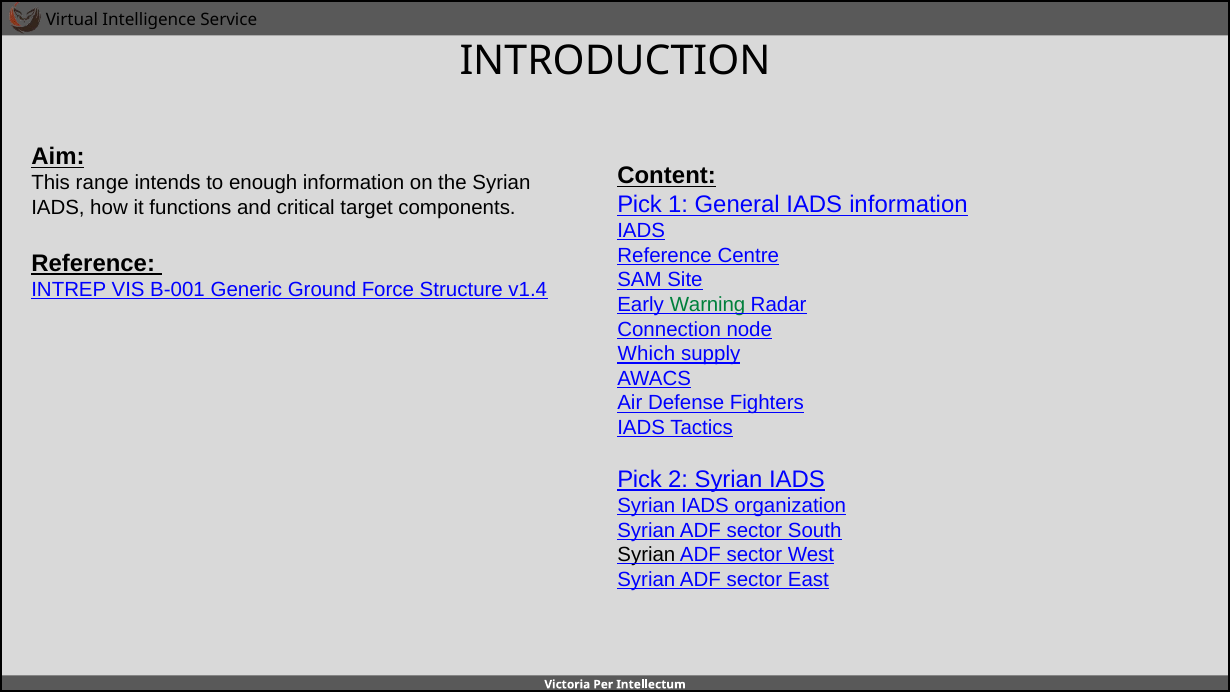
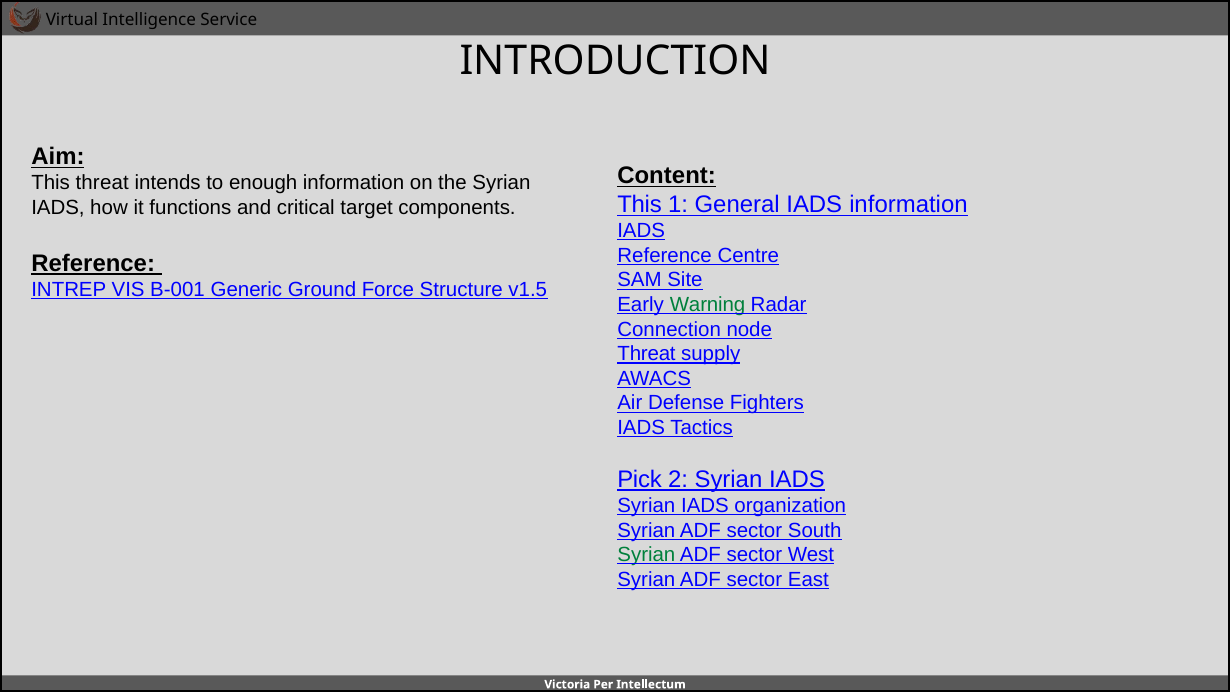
This range: range -> threat
Pick at (640, 205): Pick -> This
v1.4: v1.4 -> v1.5
Which at (646, 354): Which -> Threat
Syrian at (646, 555) colour: black -> green
